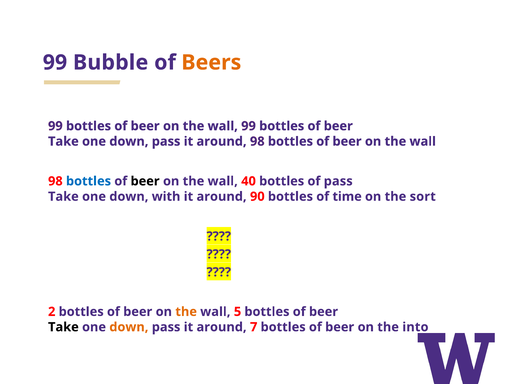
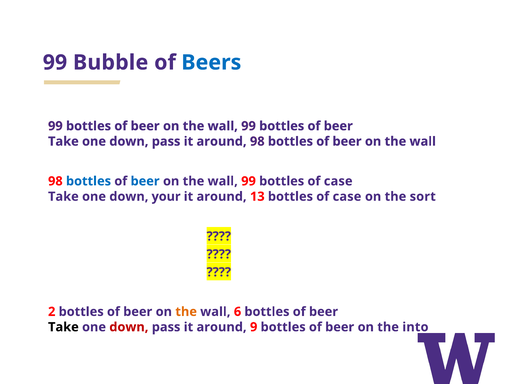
Beers colour: orange -> blue
beer at (145, 182) colour: black -> blue
40 at (249, 182): 40 -> 99
pass at (338, 182): pass -> case
with: with -> your
90: 90 -> 13
time at (347, 197): time -> case
5: 5 -> 6
down at (129, 328) colour: orange -> red
7: 7 -> 9
